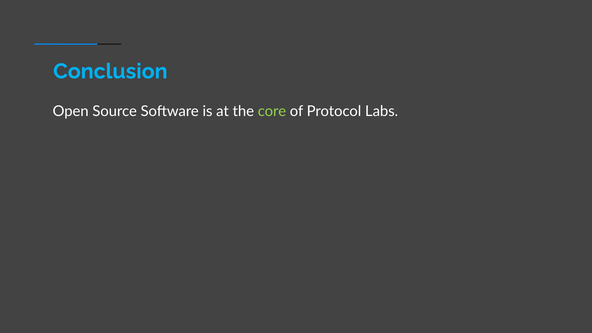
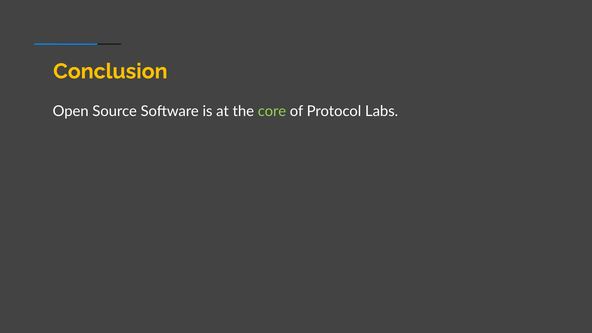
Conclusion colour: light blue -> yellow
